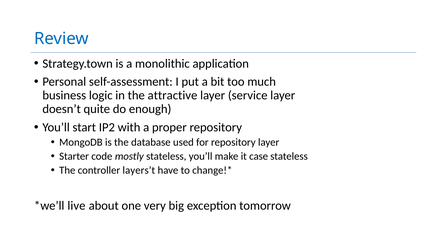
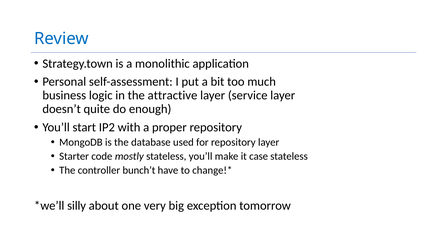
layers’t: layers’t -> bunch’t
live: live -> silly
